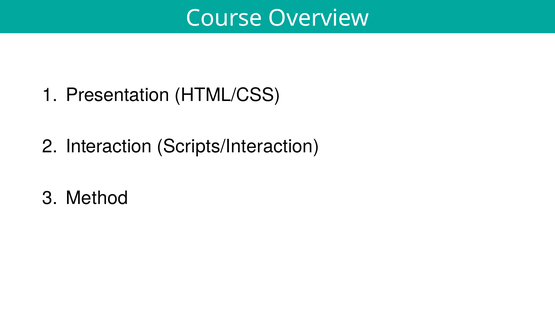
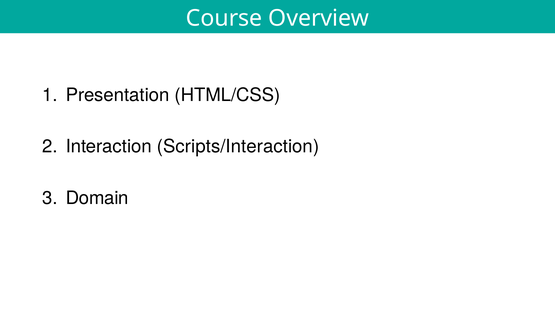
Method: Method -> Domain
